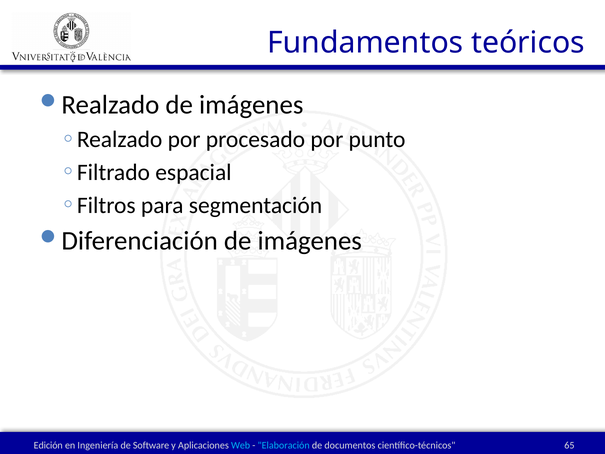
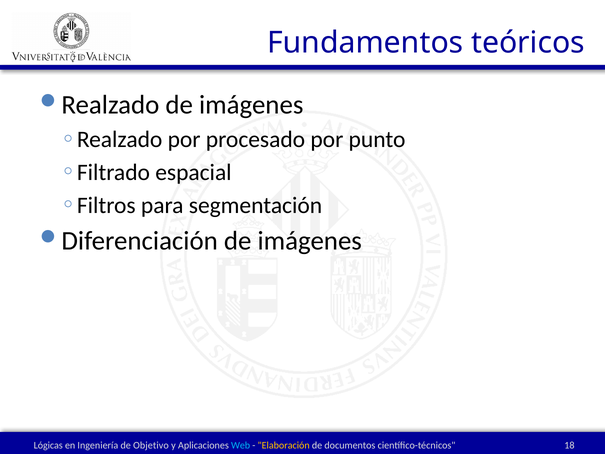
Edición: Edición -> Lógicas
Software: Software -> Objetivo
Elaboración colour: light blue -> yellow
65: 65 -> 18
